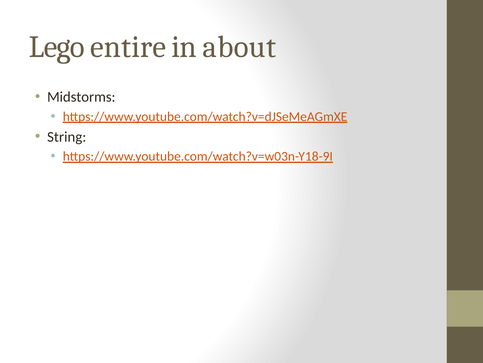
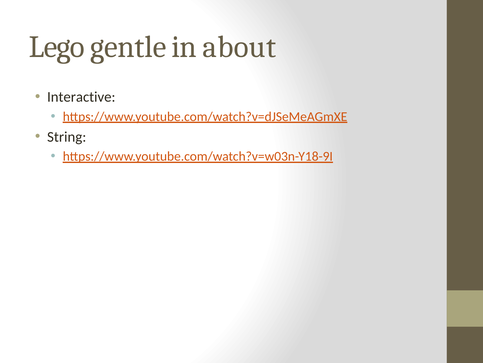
entire: entire -> gentle
Midstorms: Midstorms -> Interactive
